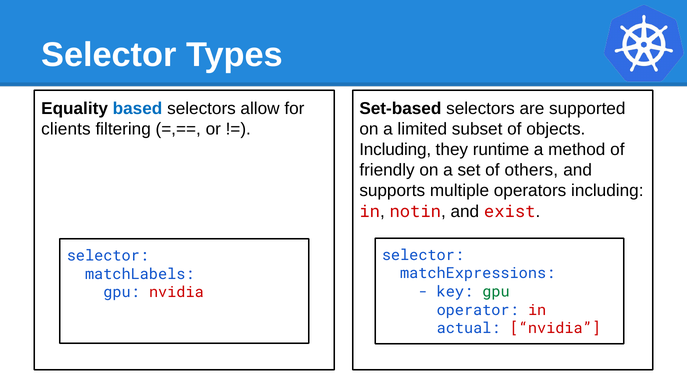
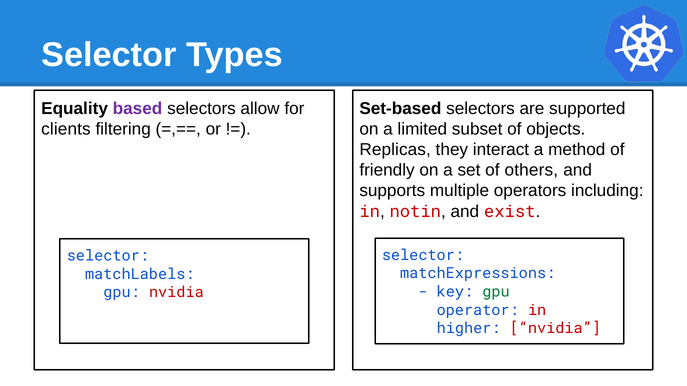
based colour: blue -> purple
Including at (395, 150): Including -> Replicas
runtime: runtime -> interact
actual: actual -> higher
